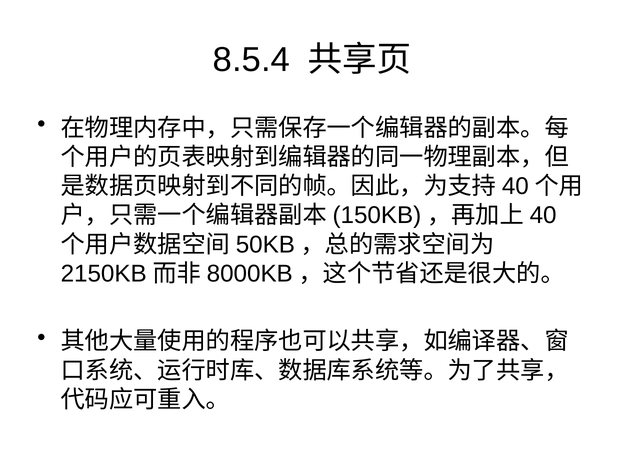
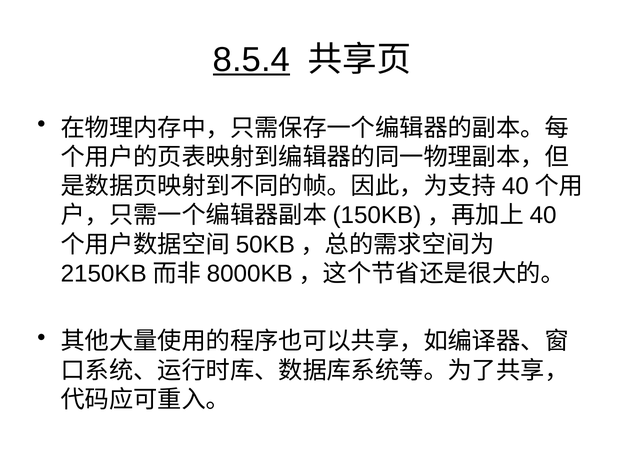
8.5.4 underline: none -> present
